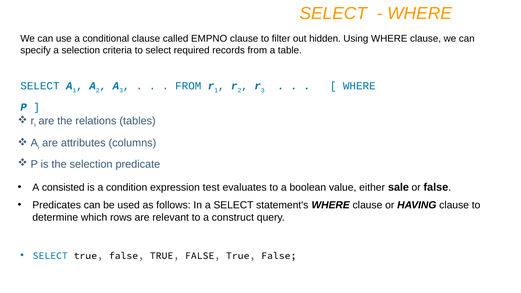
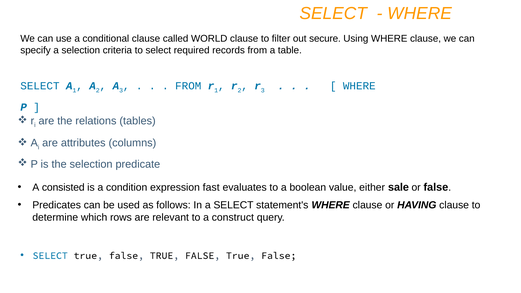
EMPNO: EMPNO -> WORLD
hidden: hidden -> secure
test: test -> fast
